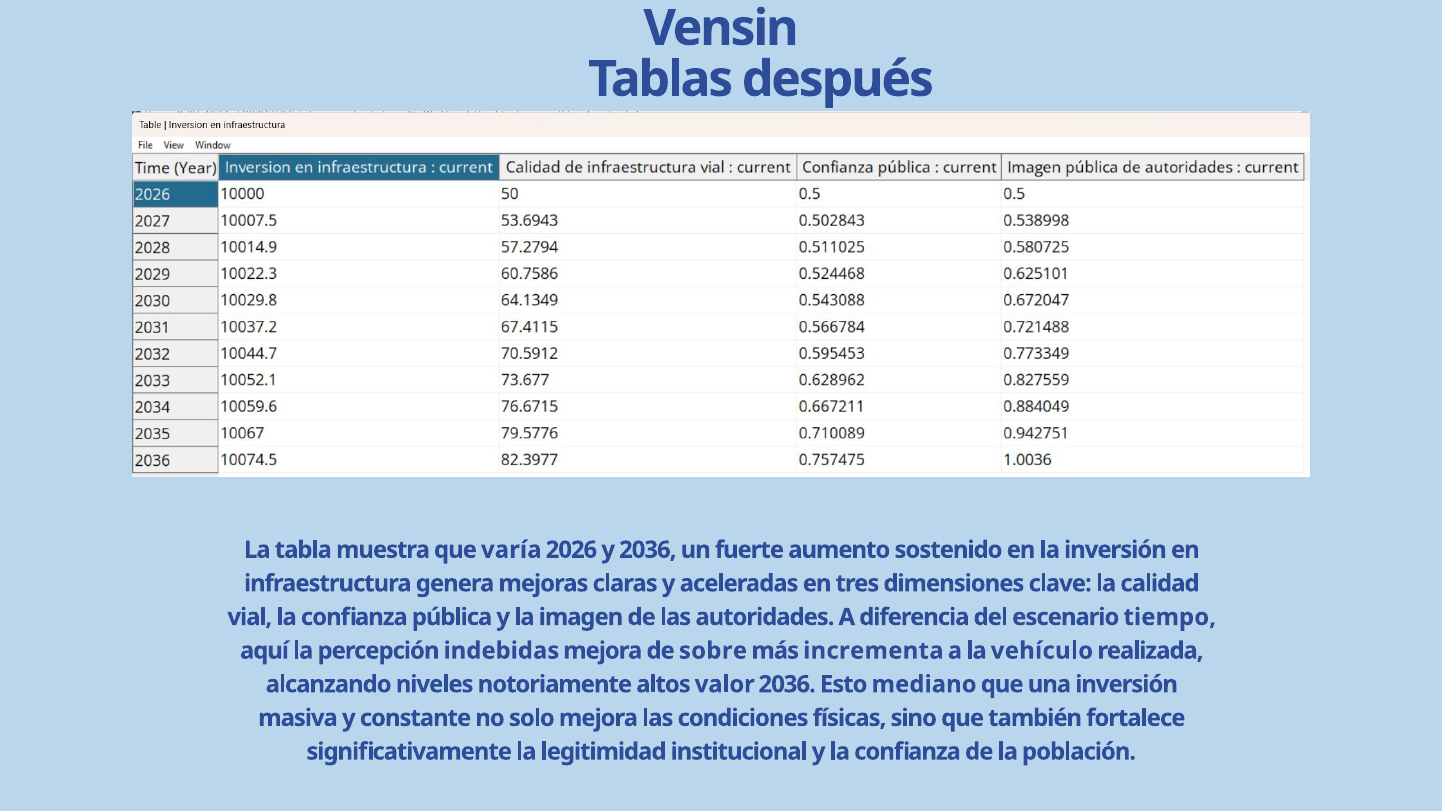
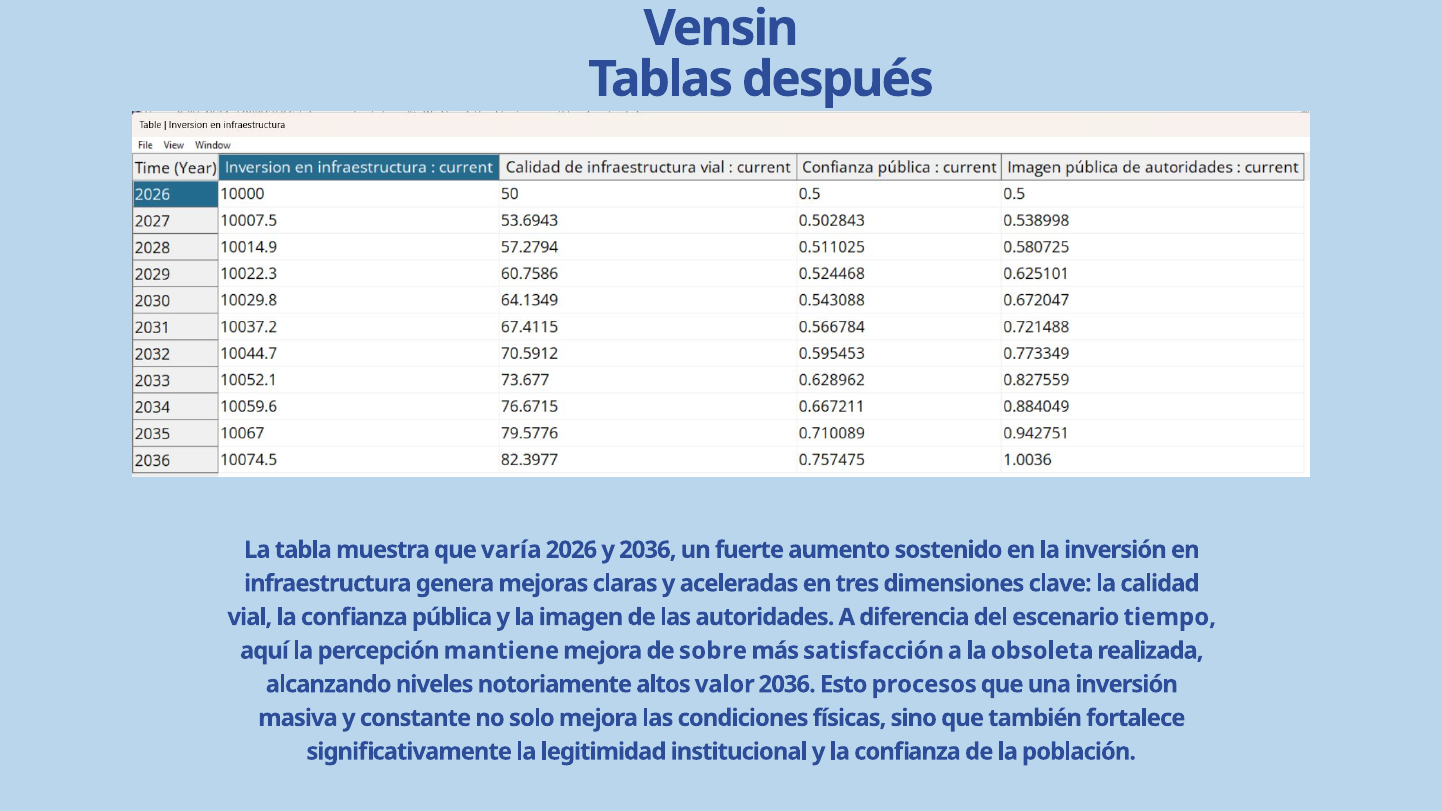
indebidas: indebidas -> mantiene
incrementa: incrementa -> satisfacción
vehículo: vehículo -> obsoleta
mediano: mediano -> procesos
